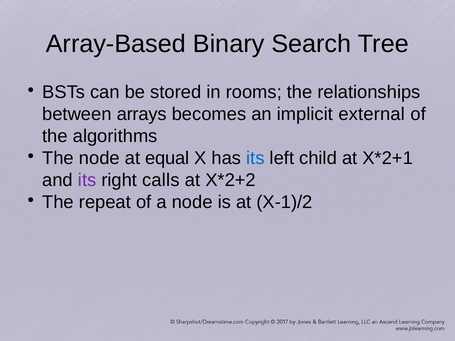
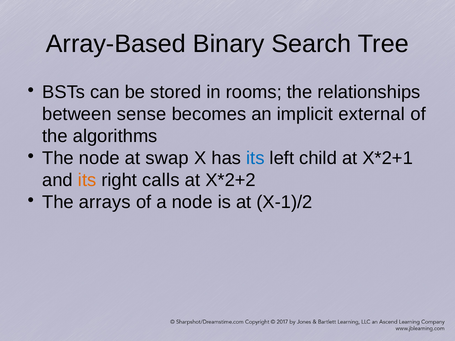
arrays: arrays -> sense
equal: equal -> swap
its at (87, 180) colour: purple -> orange
repeat: repeat -> arrays
